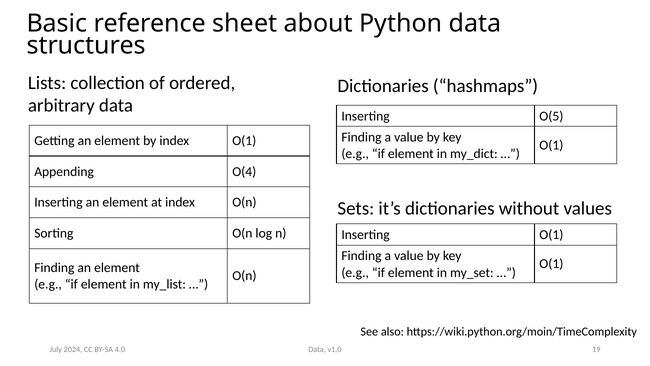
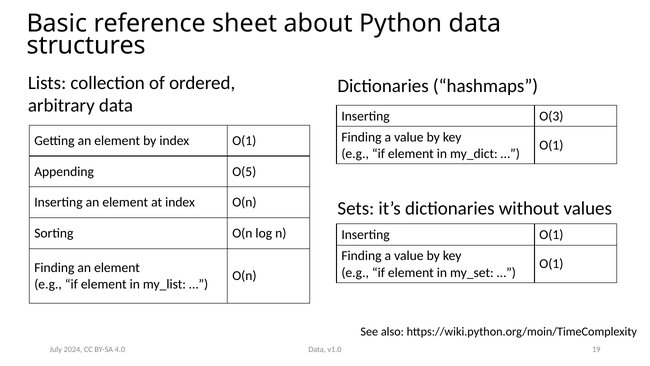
O(5: O(5 -> O(3
O(4: O(4 -> O(5
